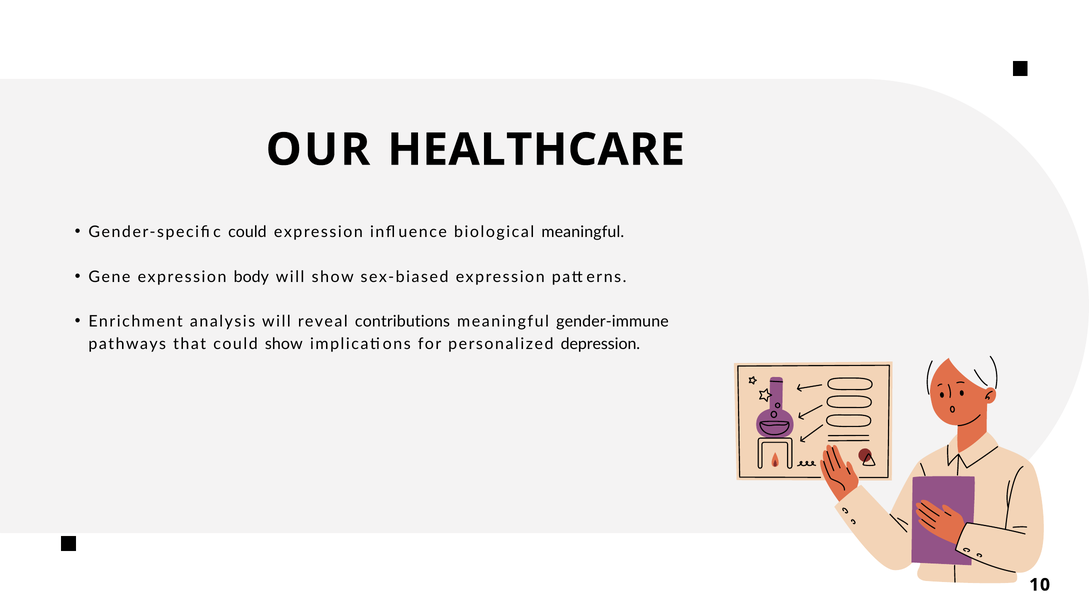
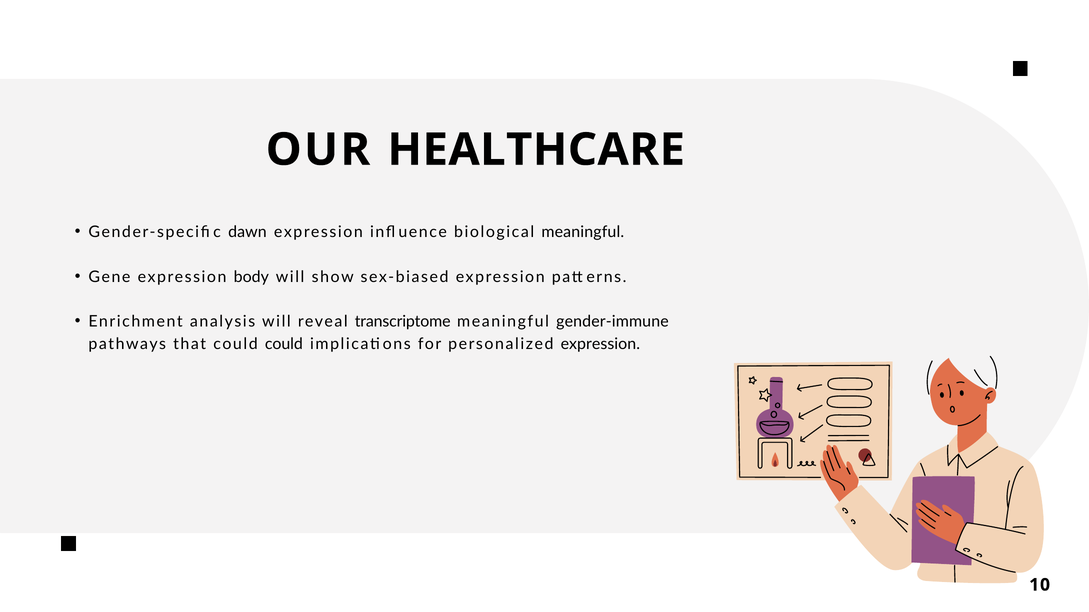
Gender-specific could: could -> dawn
contributions: contributions -> transcriptome
could show: show -> could
personalized depression: depression -> expression
